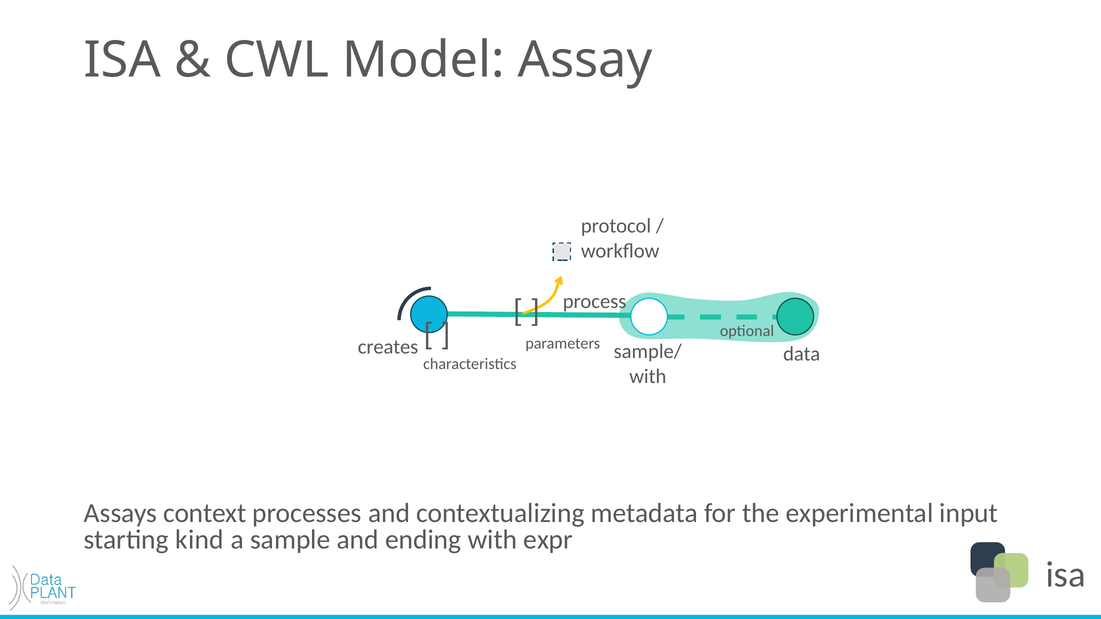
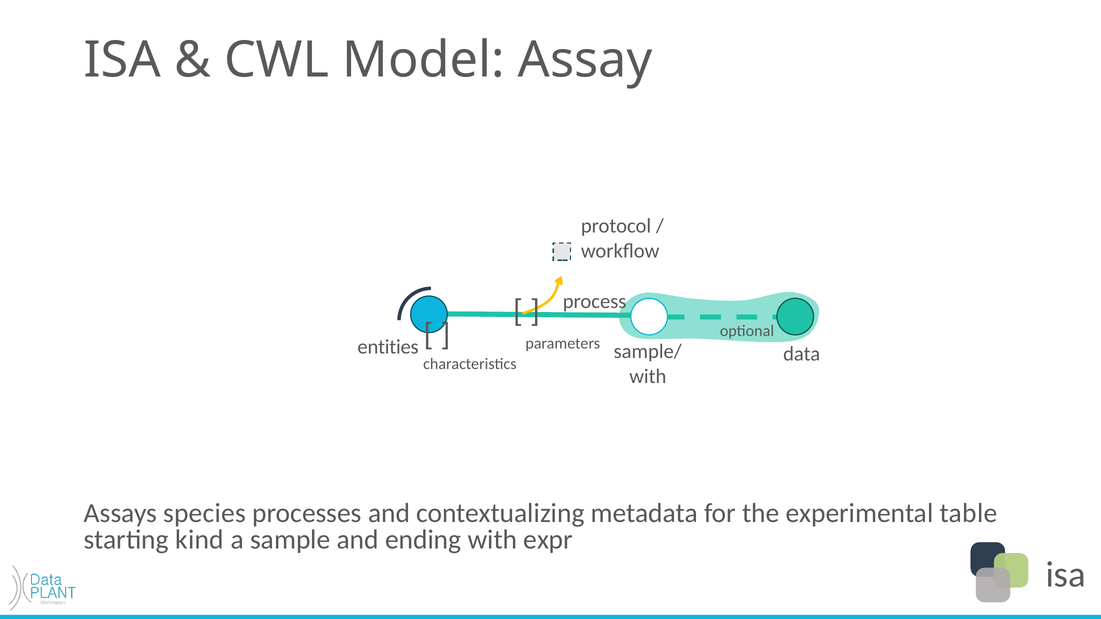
creates: creates -> entities
context: context -> species
input: input -> table
